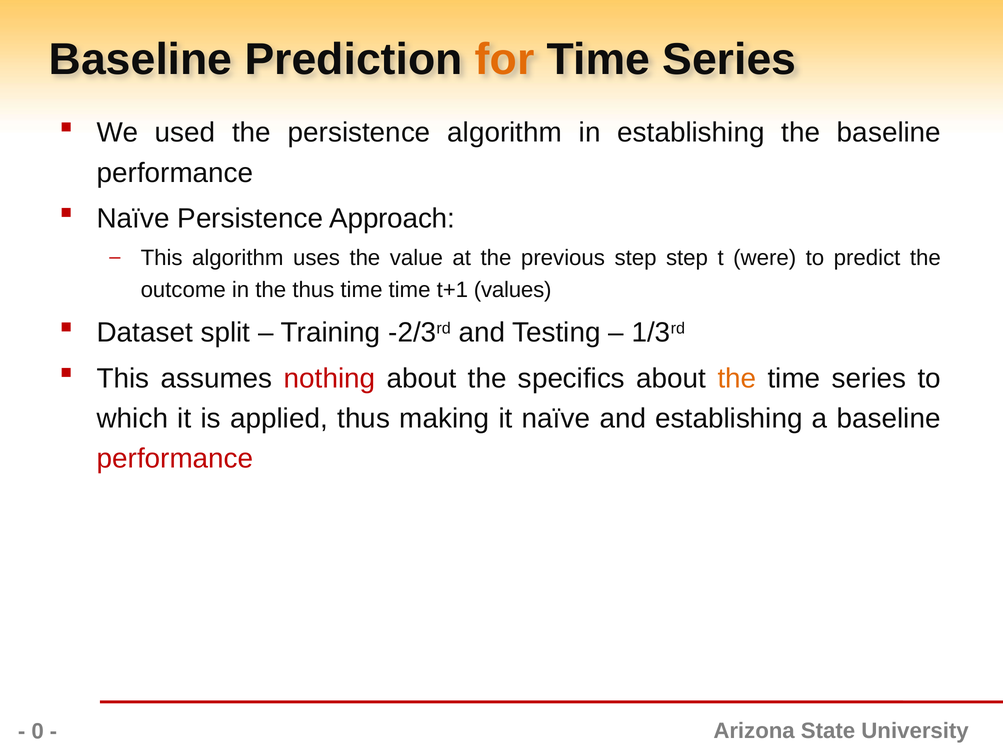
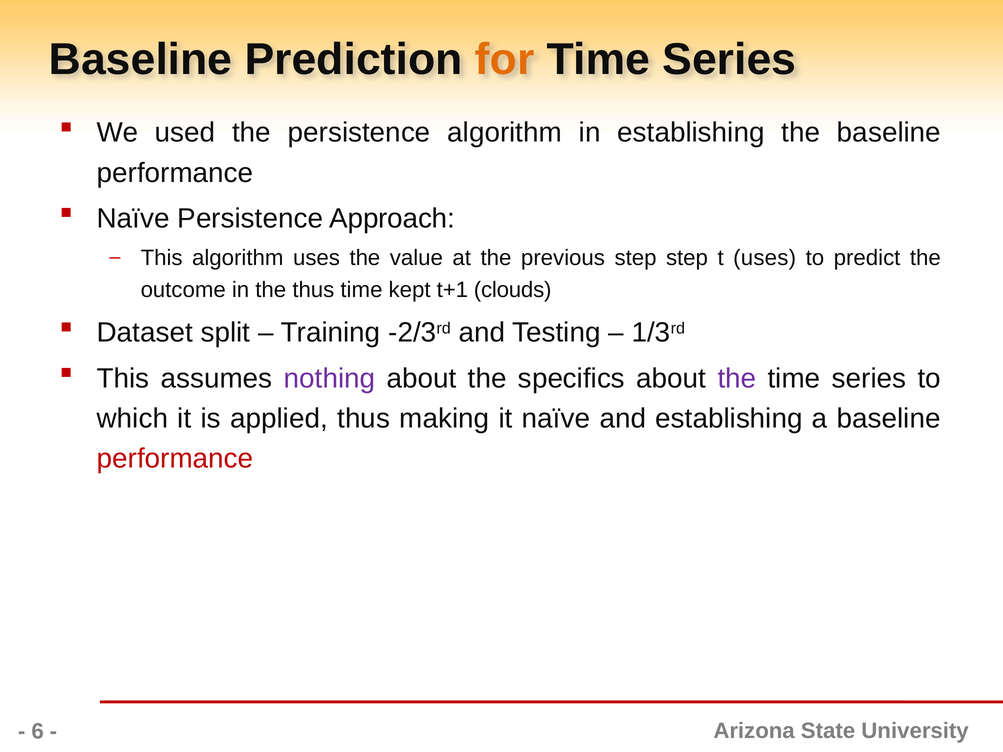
t were: were -> uses
time time: time -> kept
values: values -> clouds
nothing colour: red -> purple
the at (737, 379) colour: orange -> purple
0: 0 -> 6
